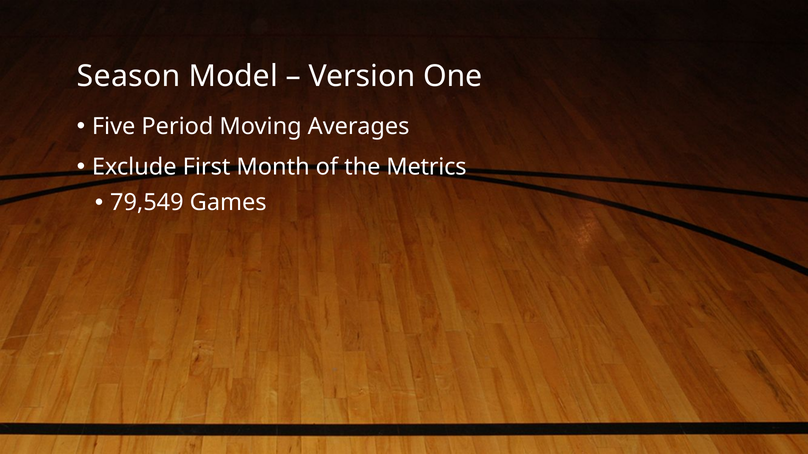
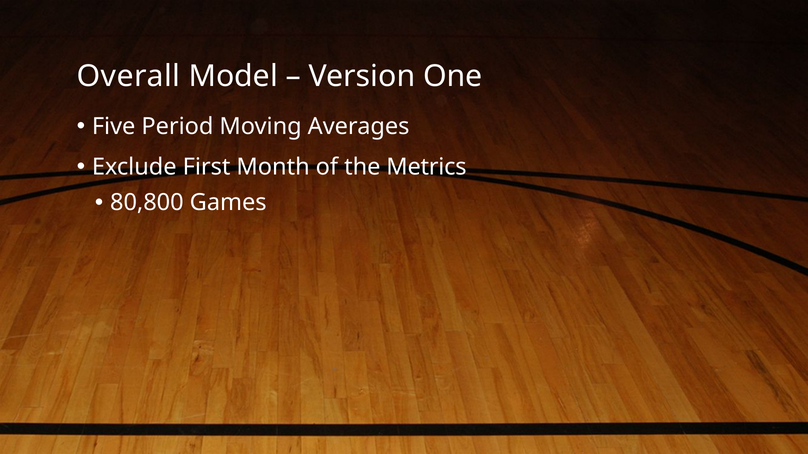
Season: Season -> Overall
79,549: 79,549 -> 80,800
